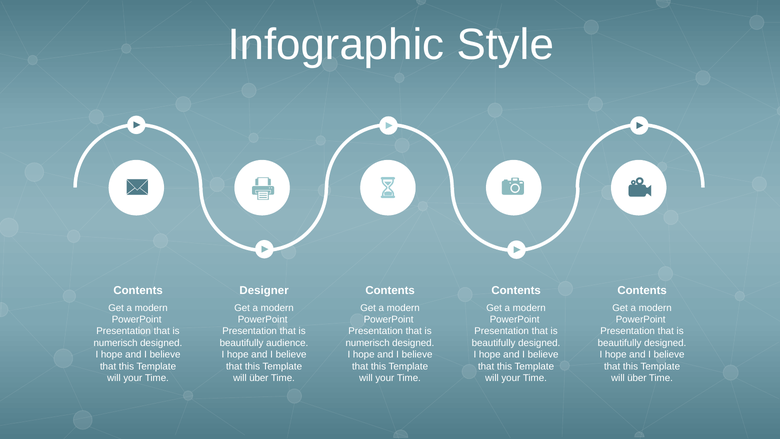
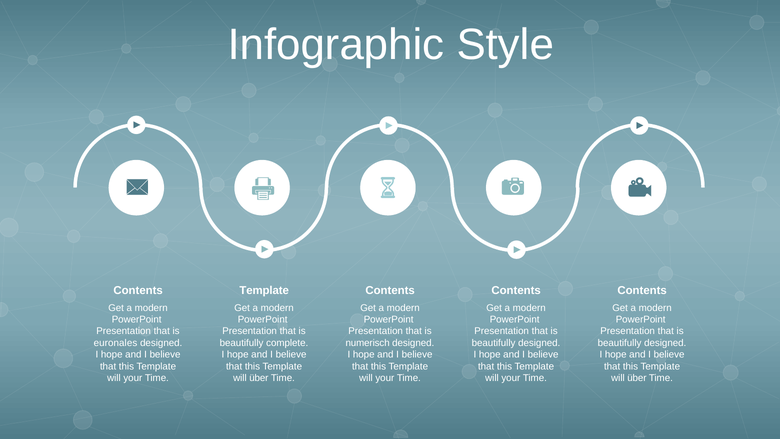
Designer at (264, 290): Designer -> Template
numerisch at (116, 343): numerisch -> euronales
audience: audience -> complete
